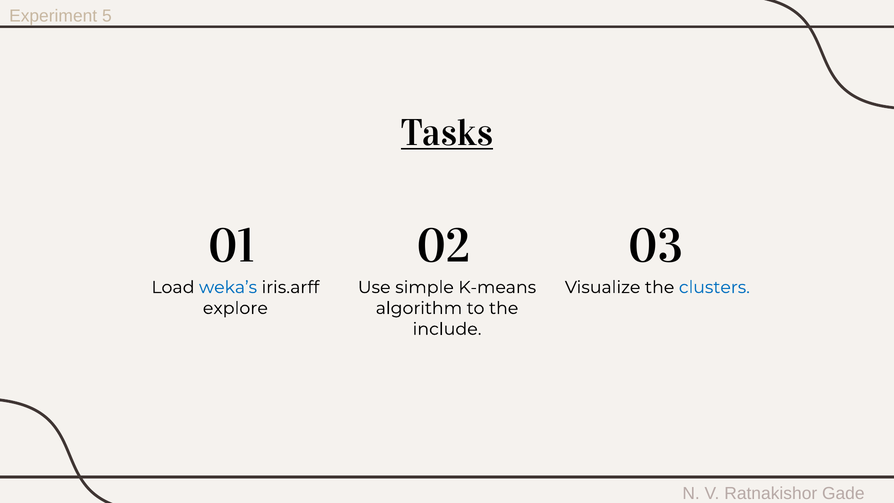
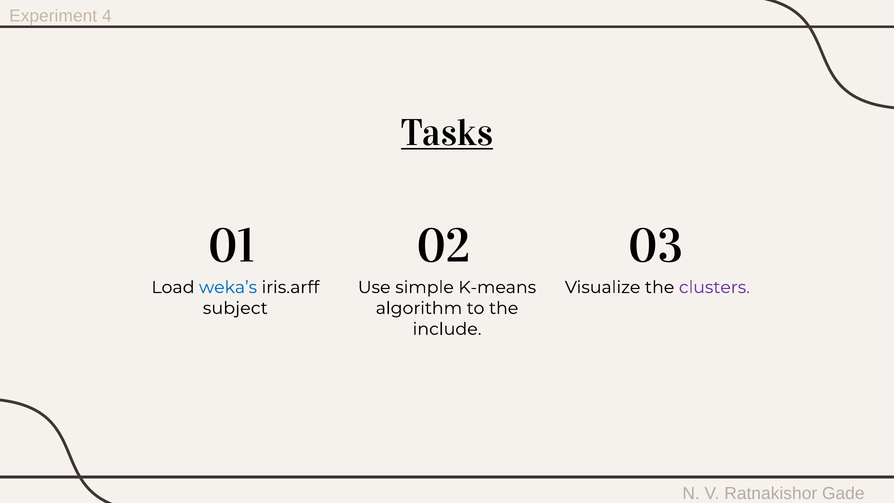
5: 5 -> 4
clusters colour: blue -> purple
explore: explore -> subject
